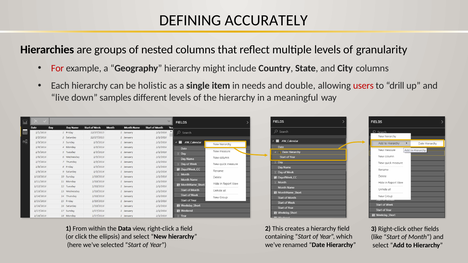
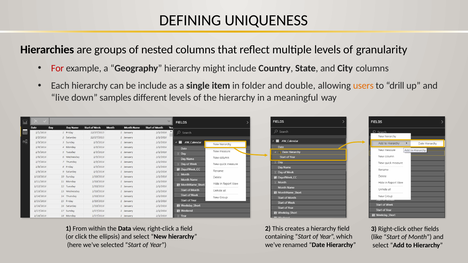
ACCURATELY: ACCURATELY -> UNIQUENESS
be holistic: holistic -> include
needs: needs -> folder
users colour: red -> orange
